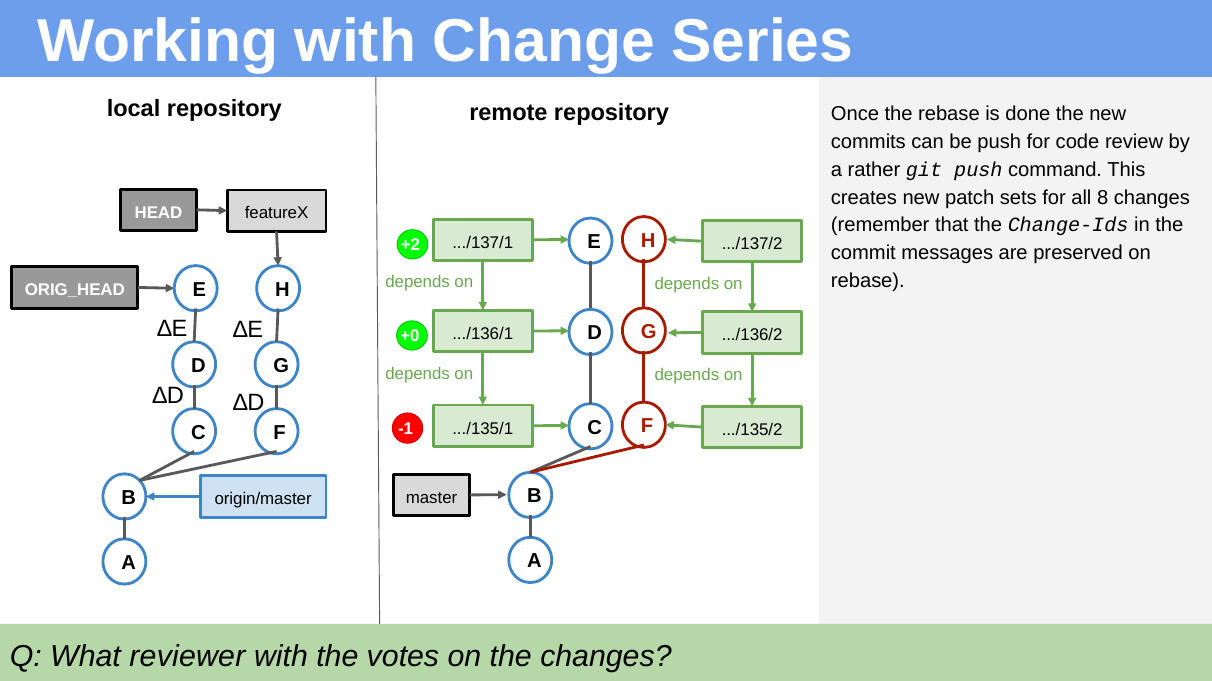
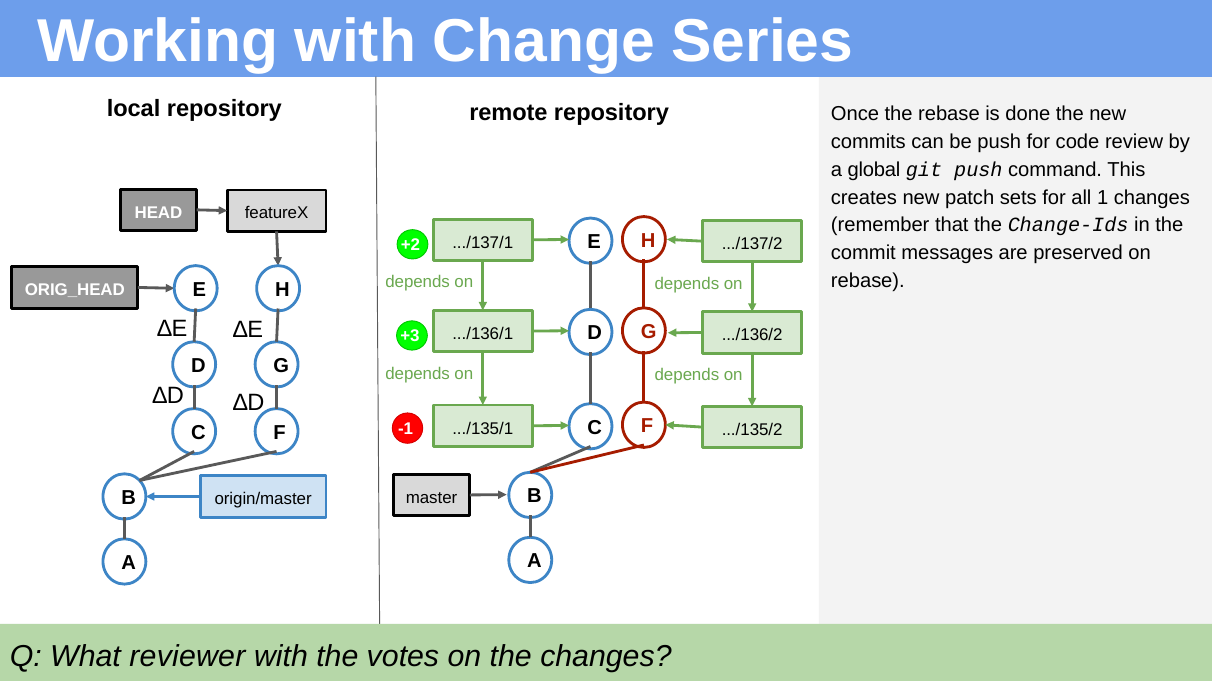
rather: rather -> global
8: 8 -> 1
+0: +0 -> +3
